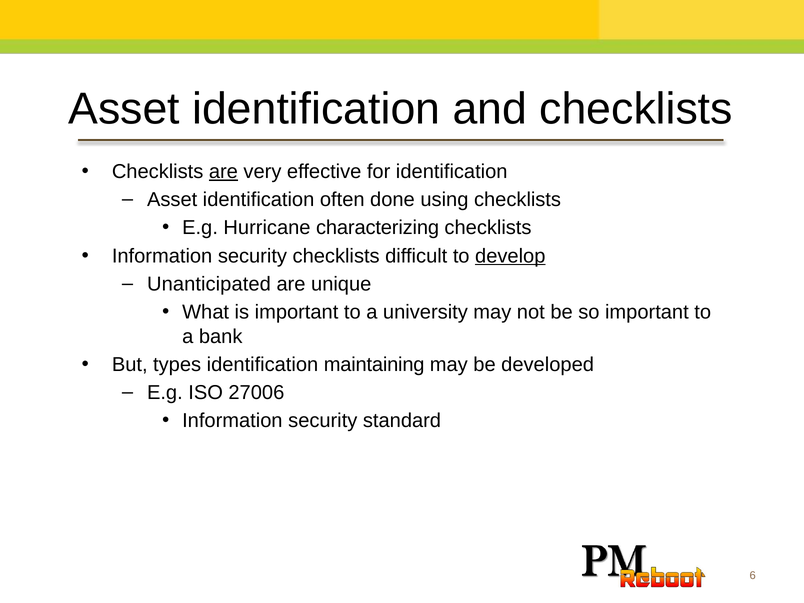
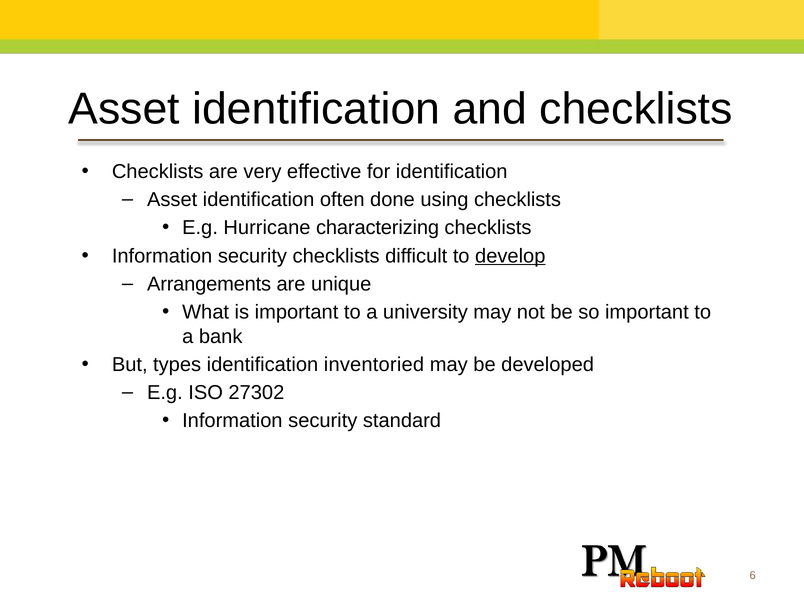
are at (223, 172) underline: present -> none
Unanticipated: Unanticipated -> Arrangements
maintaining: maintaining -> inventoried
27006: 27006 -> 27302
